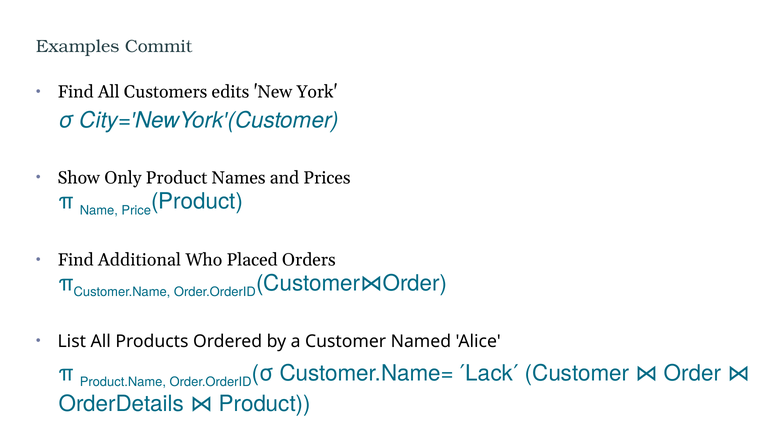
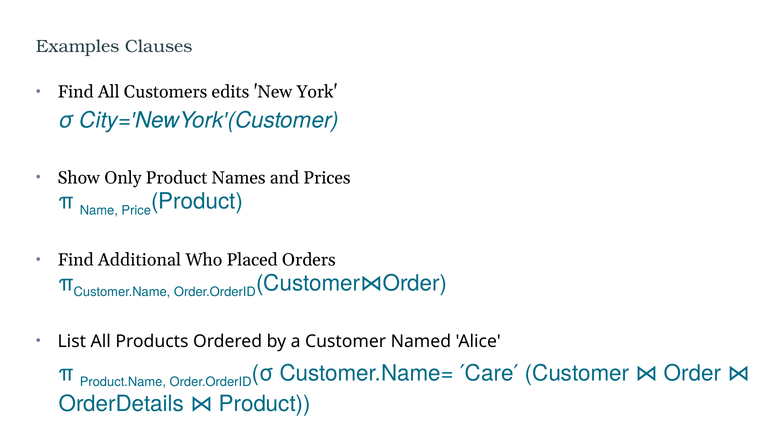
Commit: Commit -> Clauses
Lack: Lack -> Care
